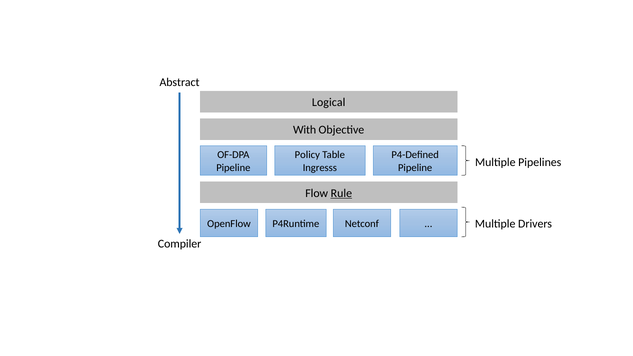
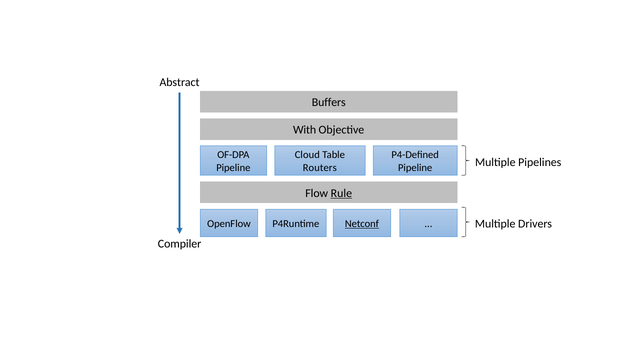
Logical: Logical -> Buffers
Policy: Policy -> Cloud
Ingresss: Ingresss -> Routers
Netconf underline: none -> present
